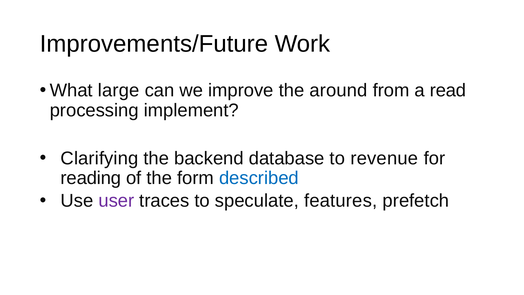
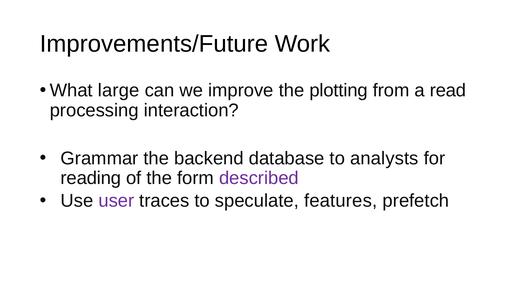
around: around -> plotting
implement: implement -> interaction
Clarifying: Clarifying -> Grammar
revenue: revenue -> analysts
described colour: blue -> purple
